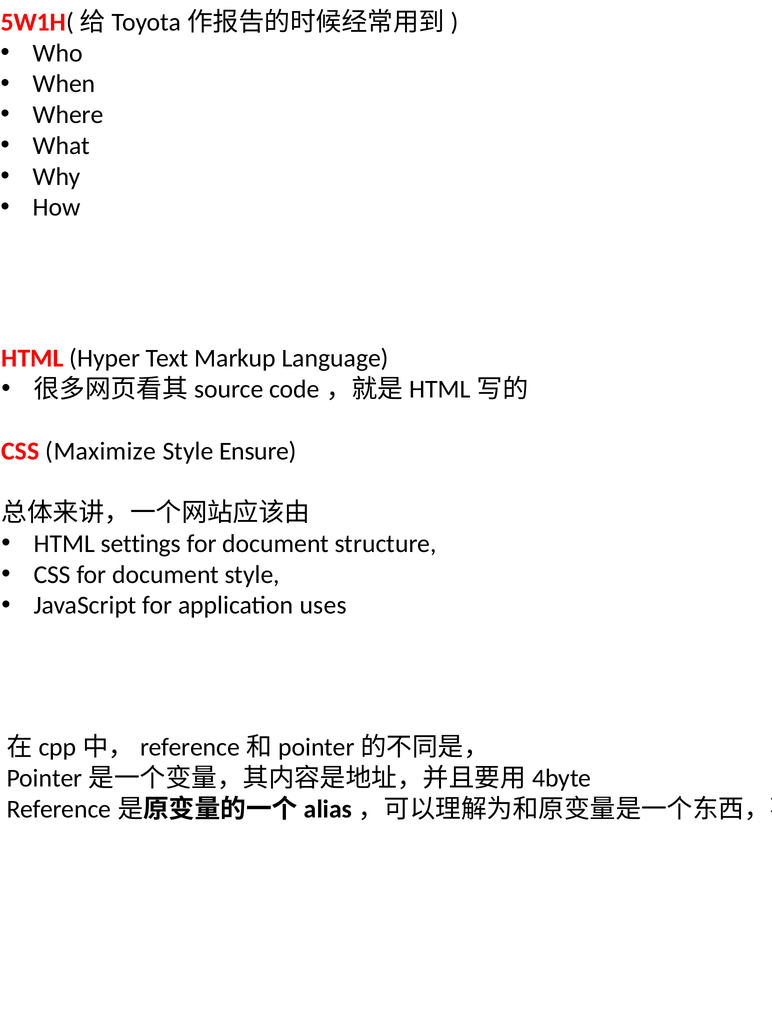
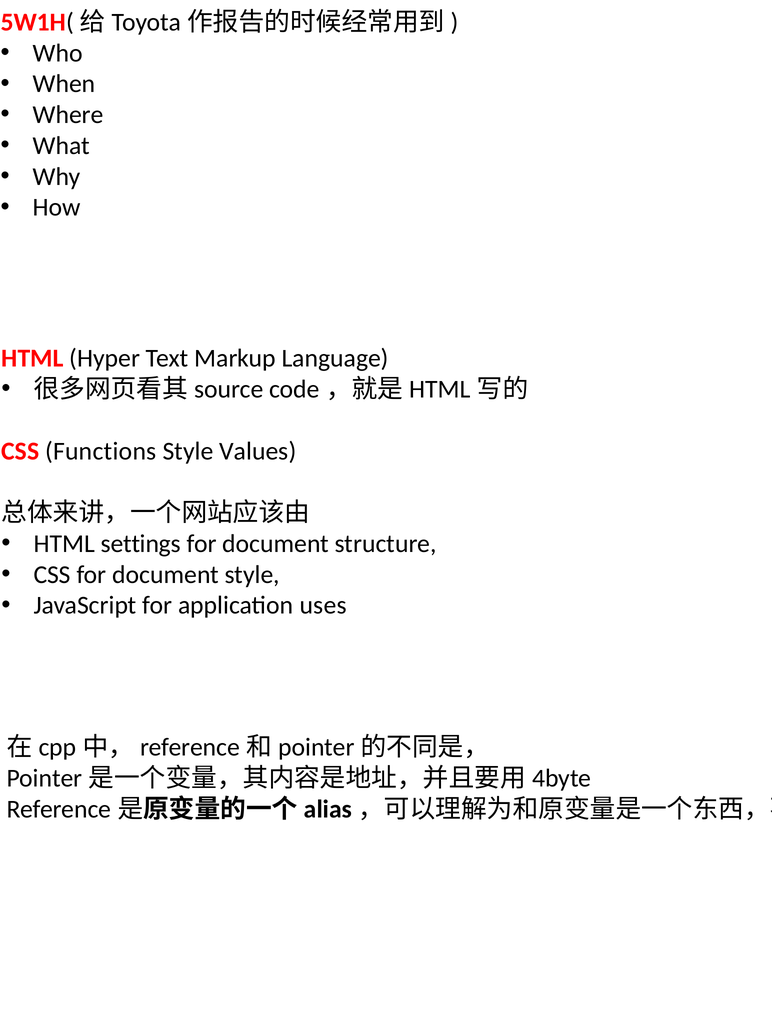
Maximize: Maximize -> Functions
Ensure: Ensure -> Values
